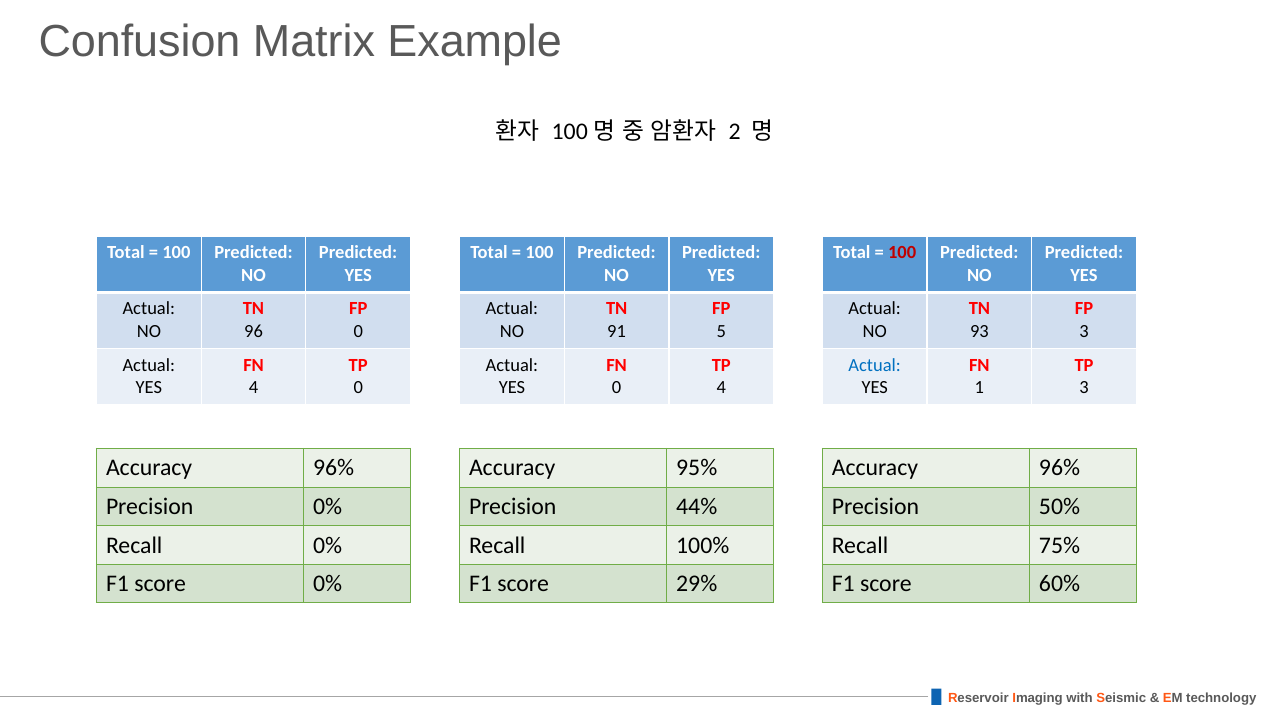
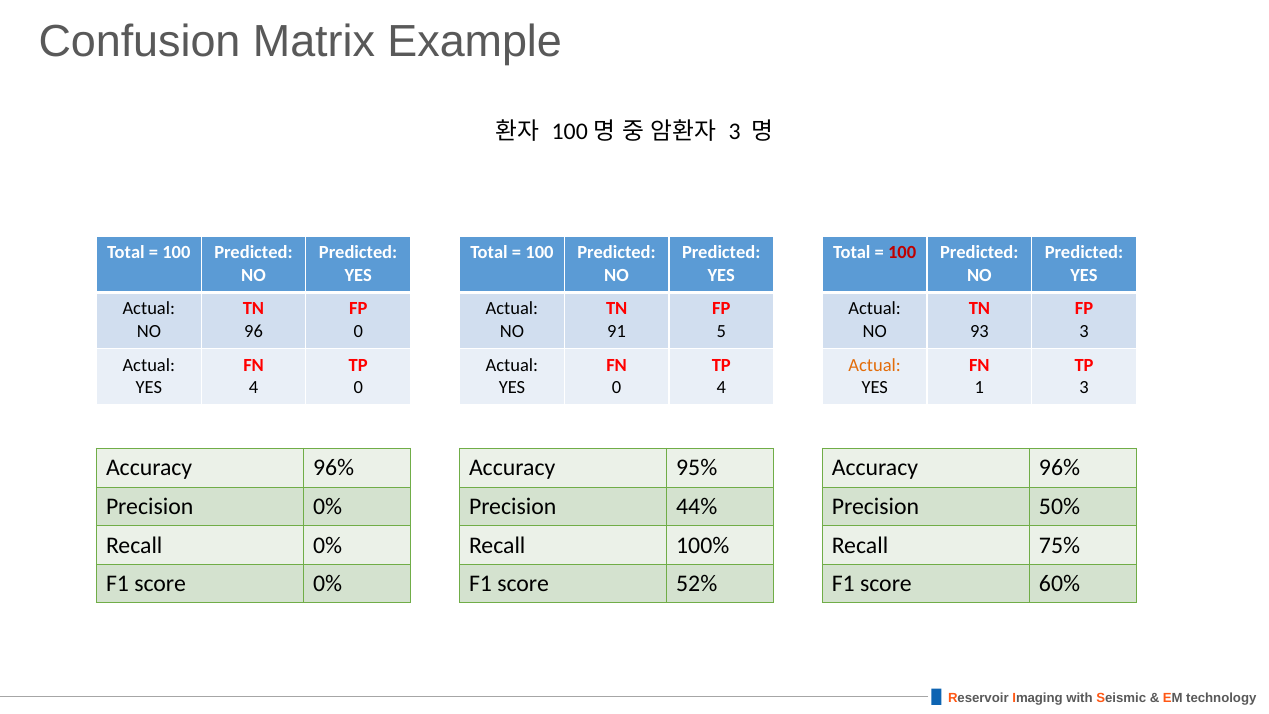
2 at (735, 132): 2 -> 3
Actual at (875, 365) colour: blue -> orange
29%: 29% -> 52%
